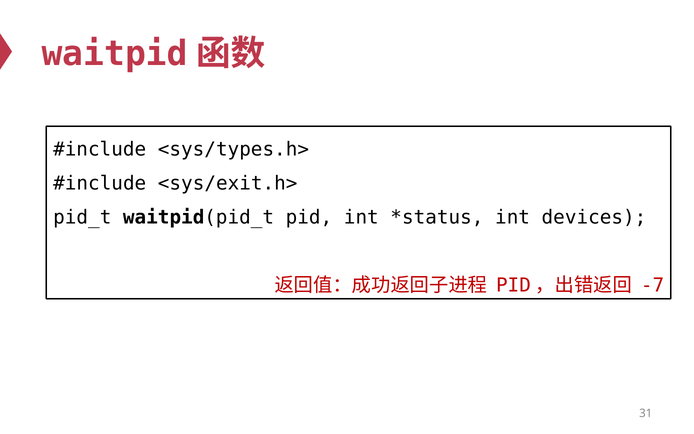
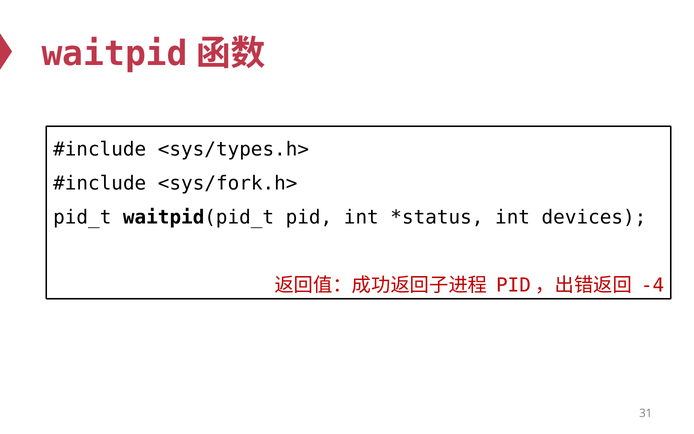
<sys/exit.h>: <sys/exit.h> -> <sys/fork.h>
-7: -7 -> -4
